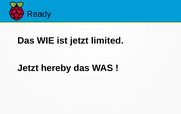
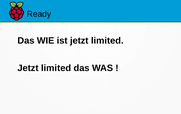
hereby at (56, 68): hereby -> limited
